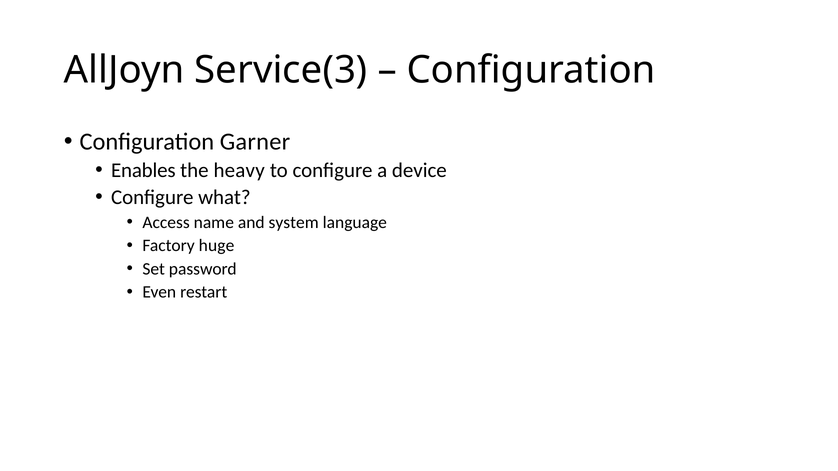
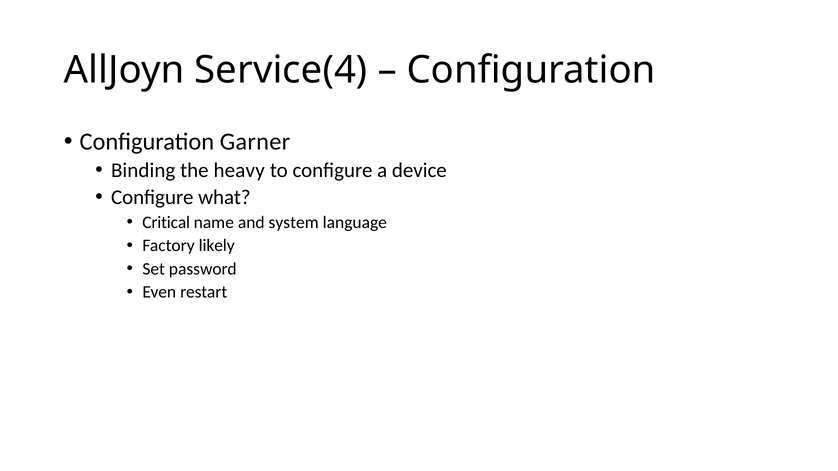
Service(3: Service(3 -> Service(4
Enables: Enables -> Binding
Access: Access -> Critical
huge: huge -> likely
